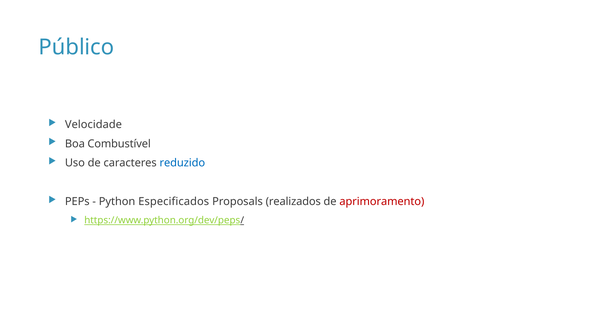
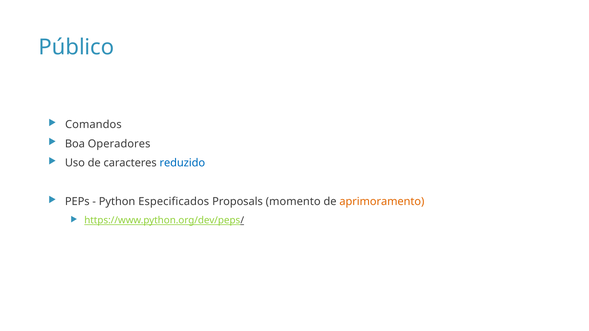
Velocidade: Velocidade -> Comandos
Combustível: Combustível -> Operadores
realizados: realizados -> momento
aprimoramento colour: red -> orange
